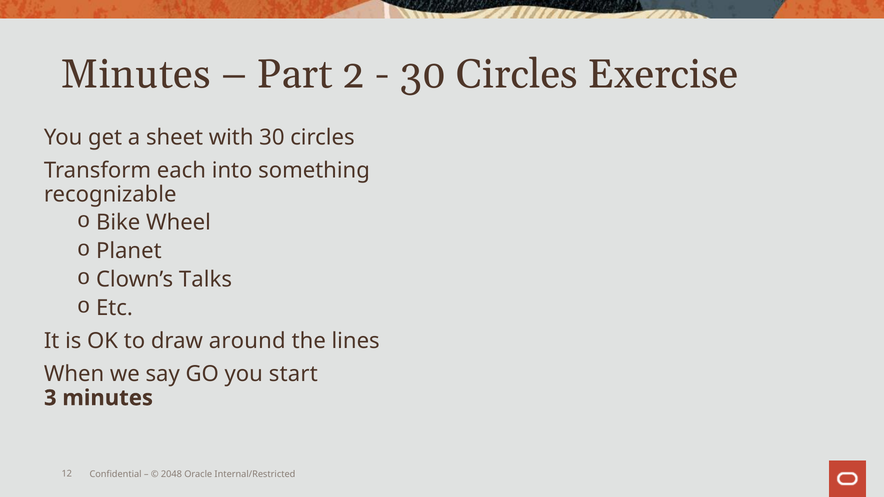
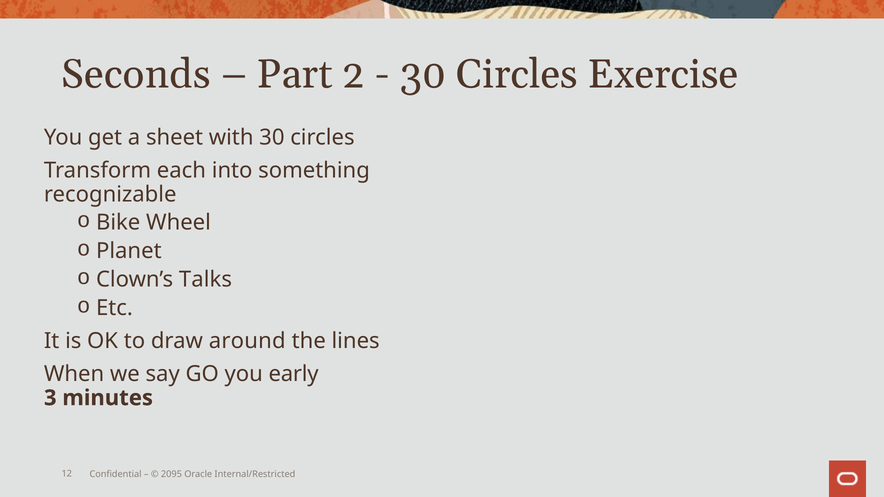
Minutes at (136, 74): Minutes -> Seconds
start: start -> early
2048: 2048 -> 2095
